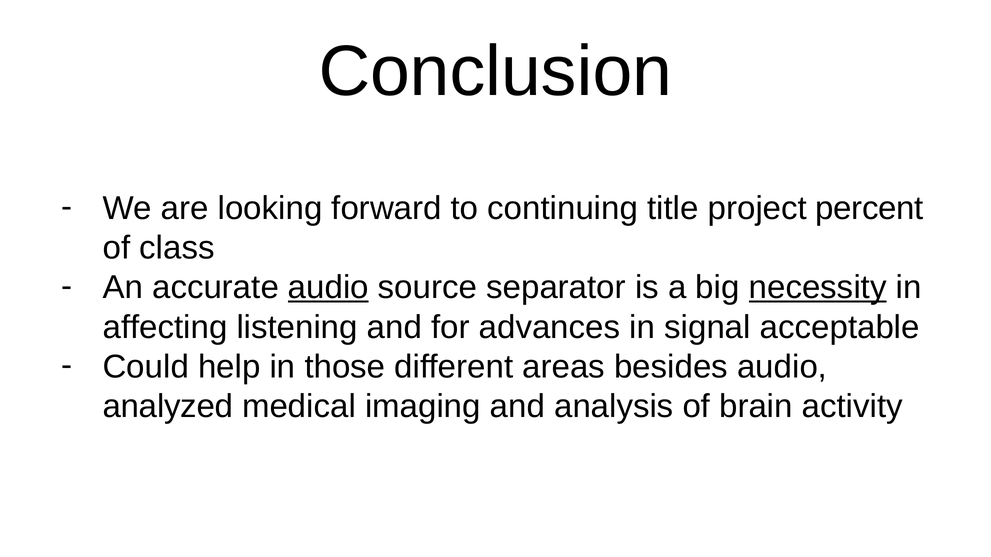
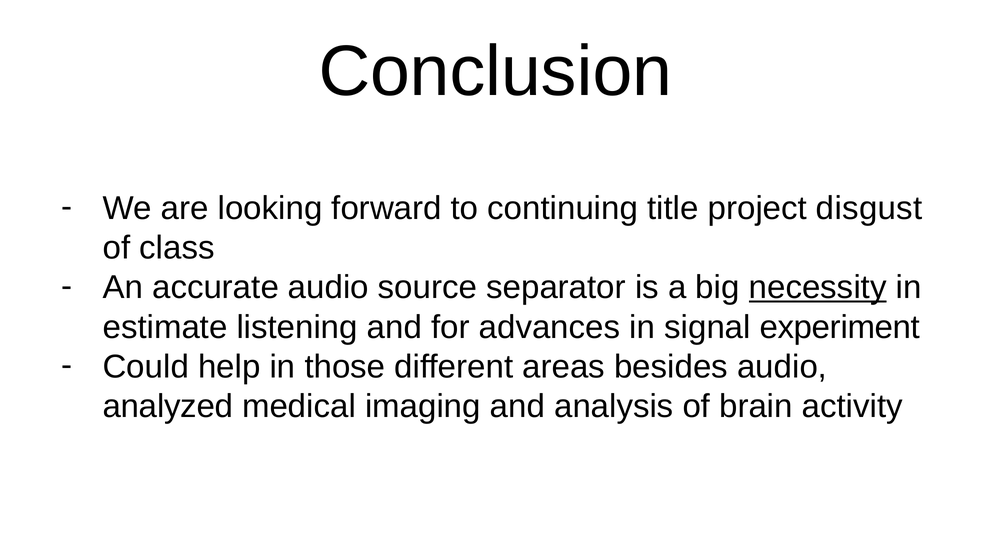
percent: percent -> disgust
audio at (328, 288) underline: present -> none
affecting: affecting -> estimate
acceptable: acceptable -> experiment
